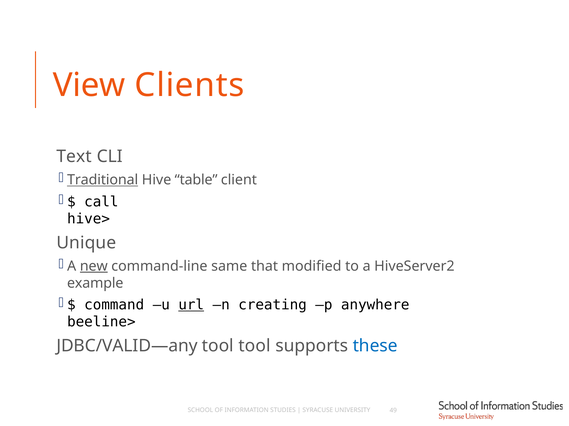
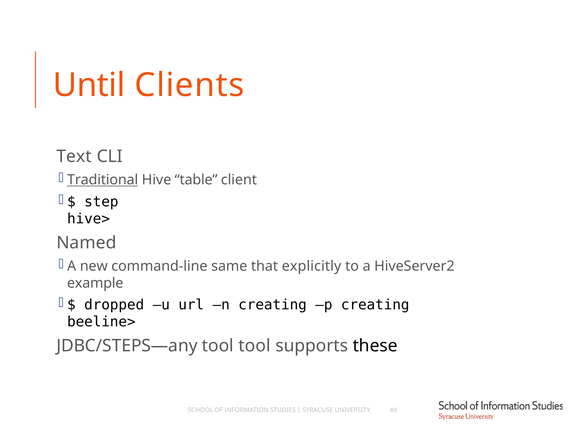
View: View -> Until
call: call -> step
Unique: Unique -> Named
new underline: present -> none
modified: modified -> explicitly
command: command -> dropped
url underline: present -> none
p anywhere: anywhere -> creating
JDBC/VALID—any: JDBC/VALID—any -> JDBC/STEPS—any
these colour: blue -> black
